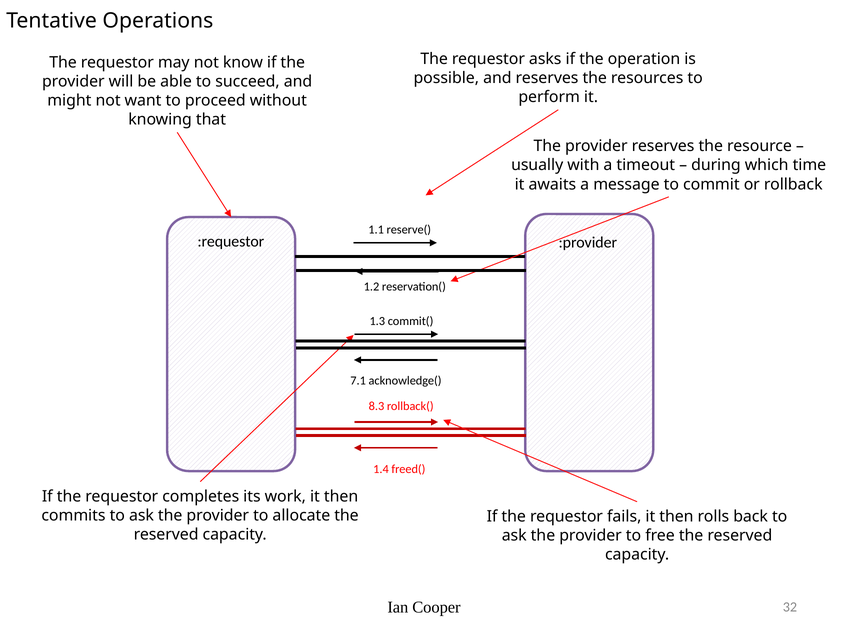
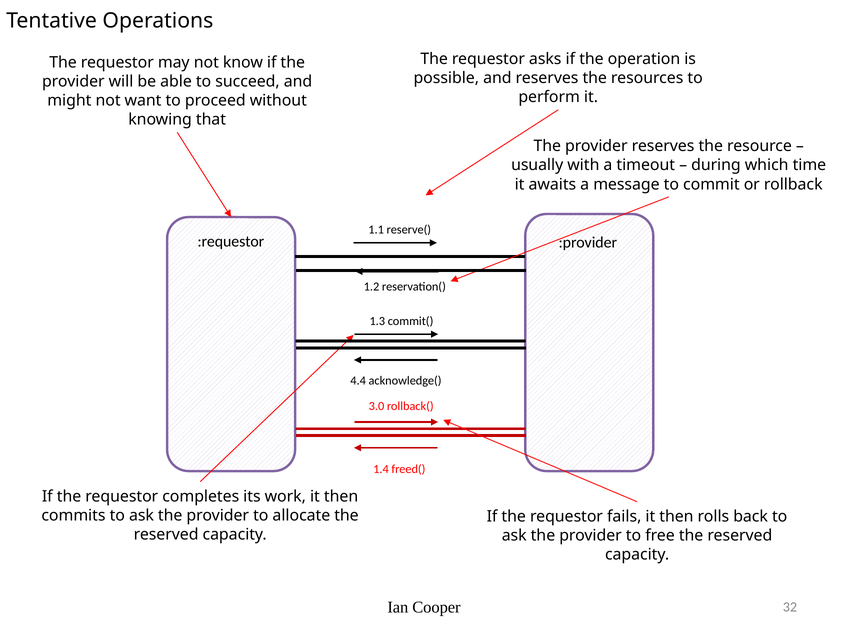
7.1: 7.1 -> 4.4
8.3: 8.3 -> 3.0
